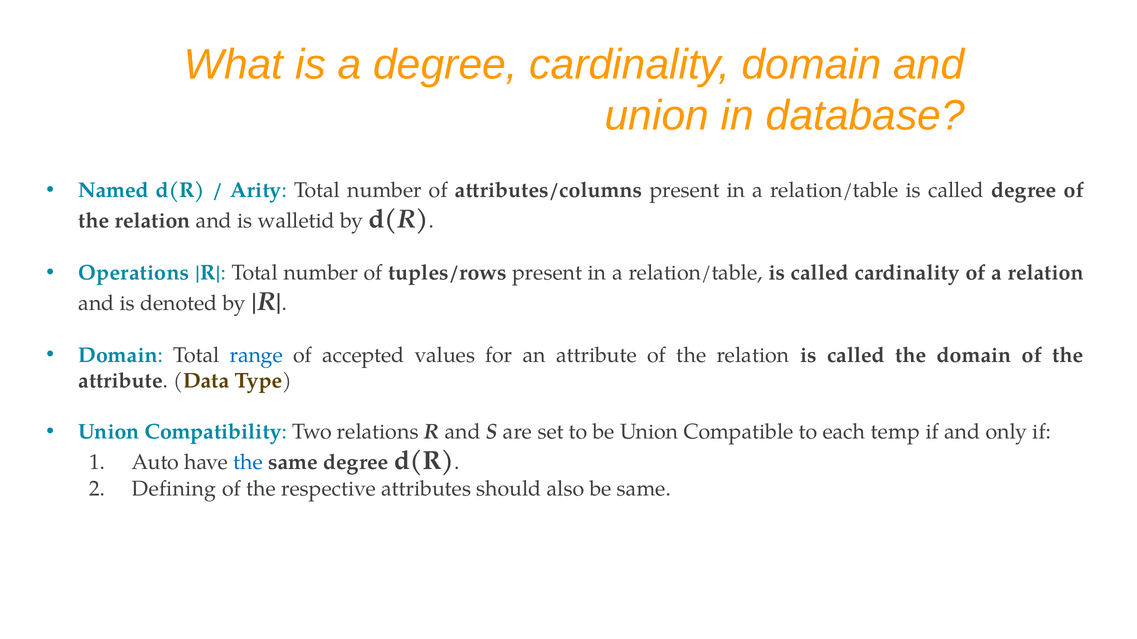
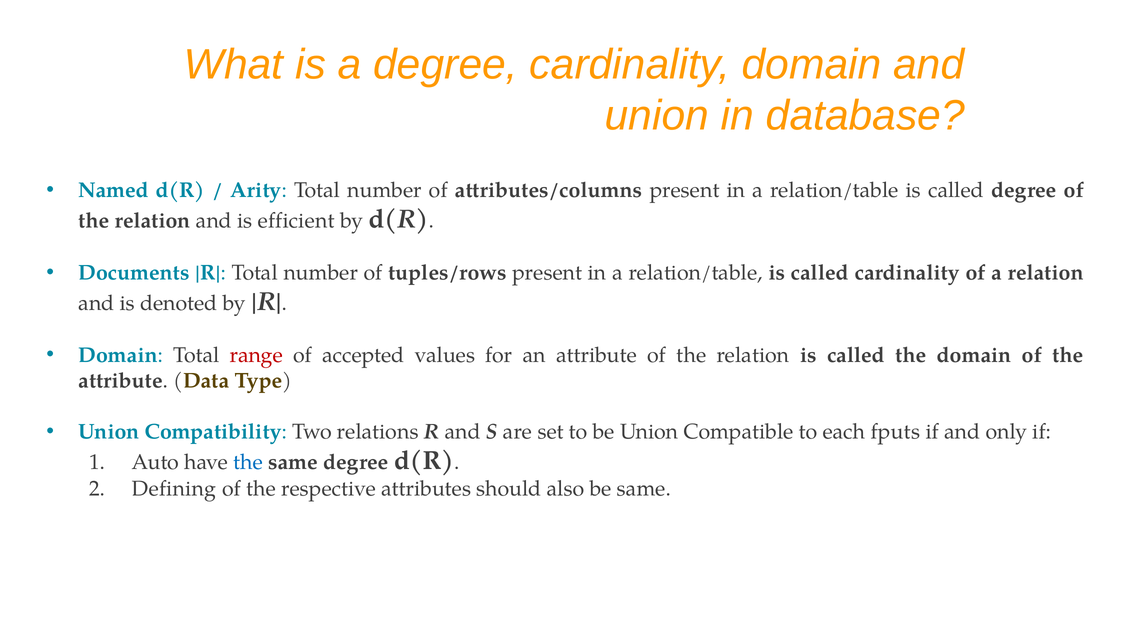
walletid: walletid -> efficient
Operations: Operations -> Documents
range colour: blue -> red
temp: temp -> fputs
